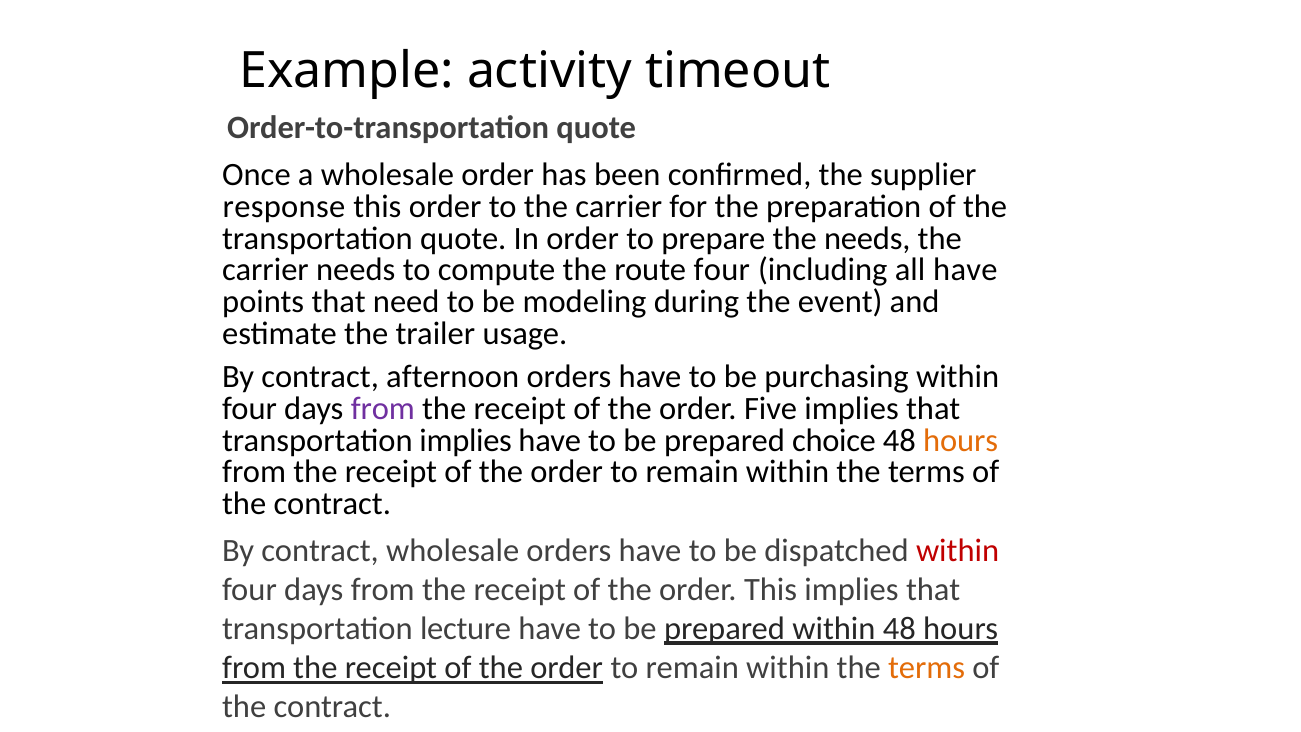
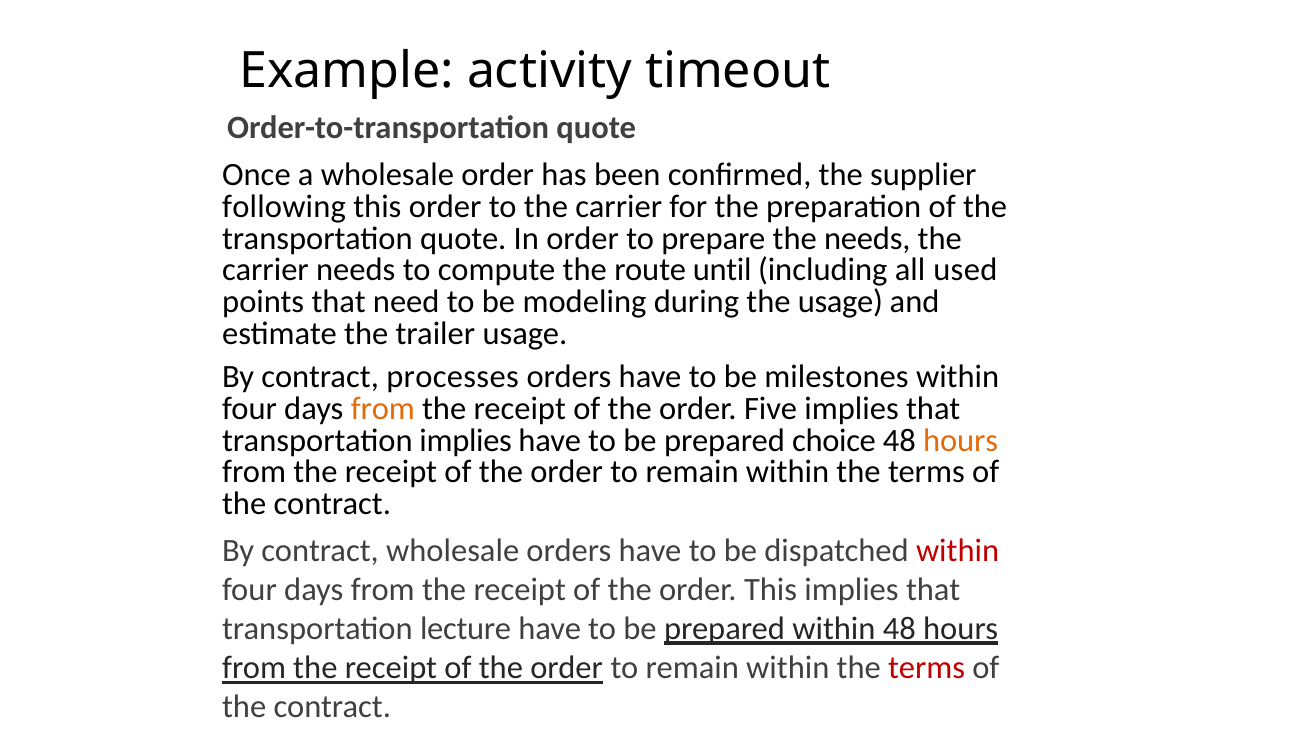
response: response -> following
route four: four -> until
all have: have -> used
the event: event -> usage
afternoon: afternoon -> processes
purchasing: purchasing -> milestones
from at (383, 409) colour: purple -> orange
terms at (927, 668) colour: orange -> red
